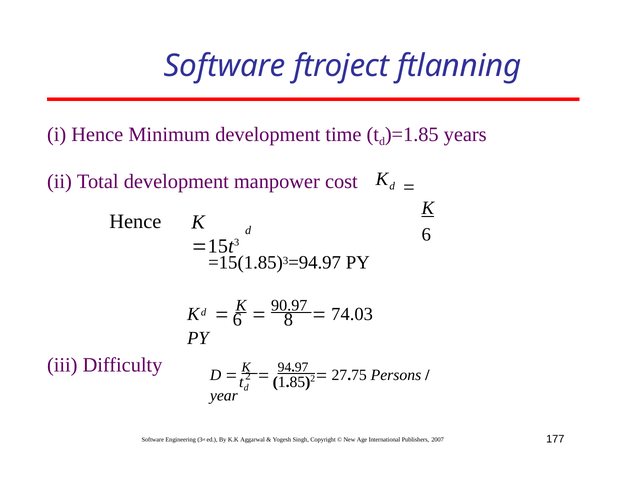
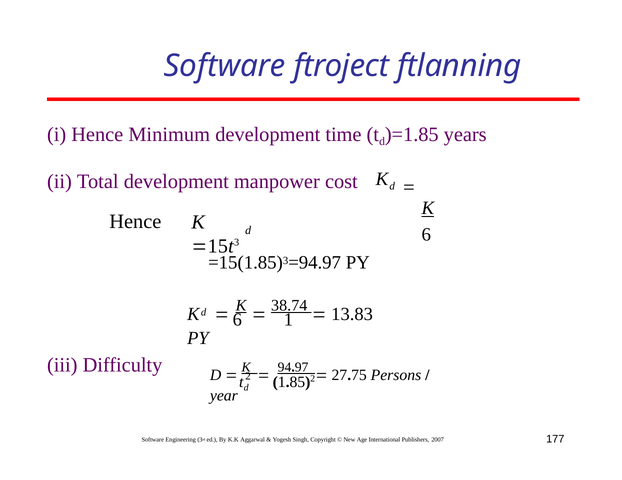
90.97: 90.97 -> 38.74
8: 8 -> 1
74.03: 74.03 -> 13.83
